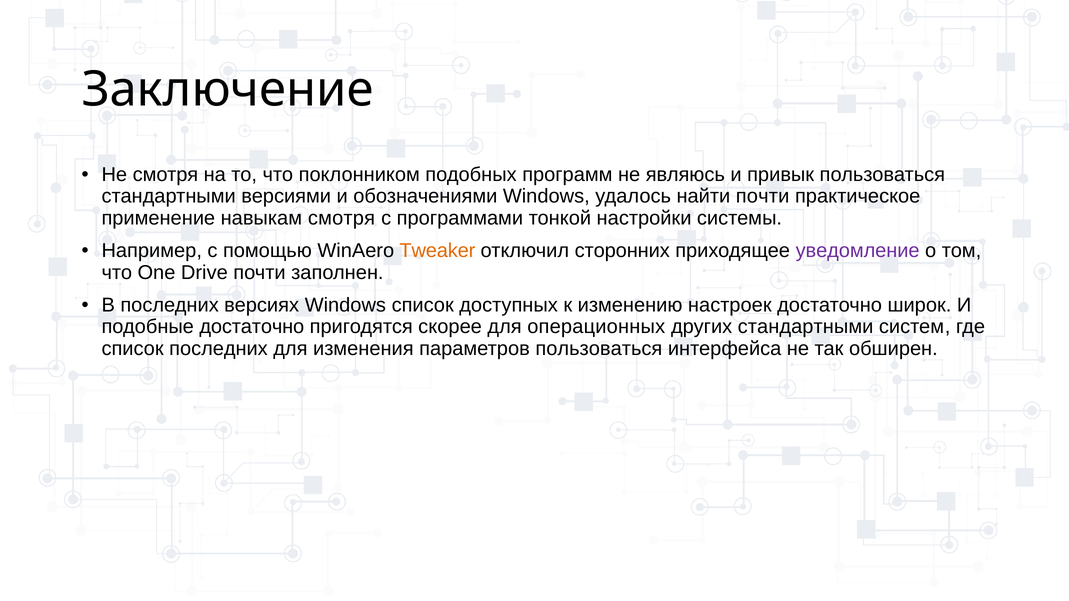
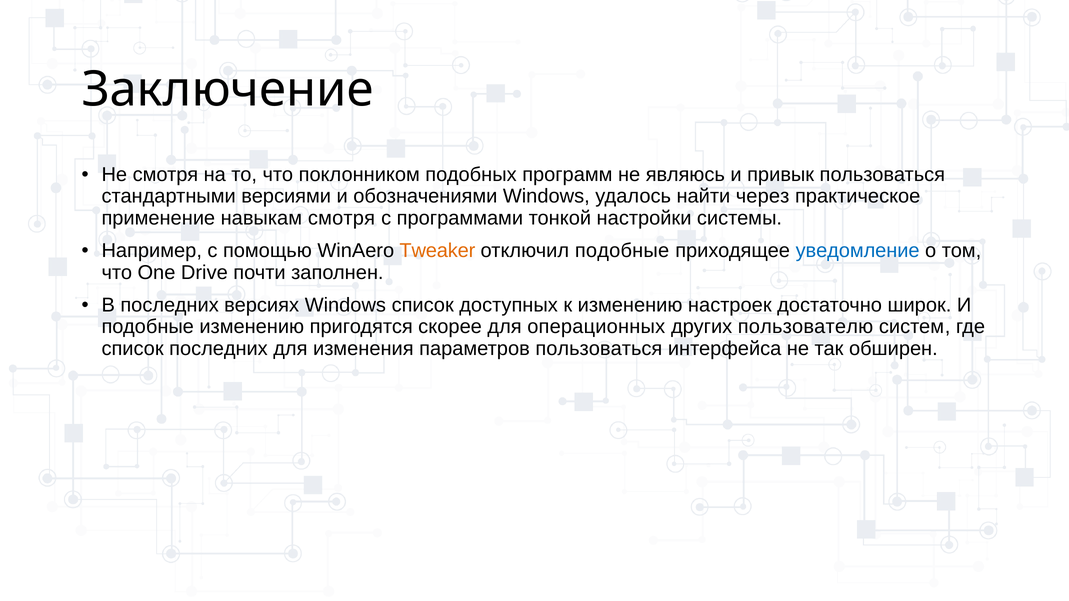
найти почти: почти -> через
отключил сторонних: сторонних -> подобные
уведомление colour: purple -> blue
подобные достаточно: достаточно -> изменению
других стандартными: стандартными -> пользователю
